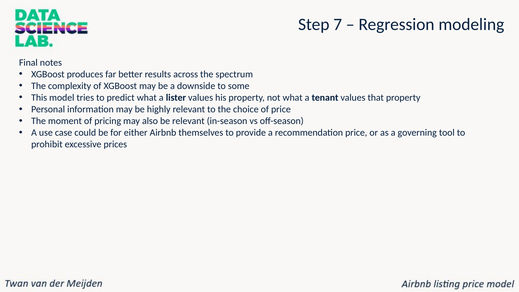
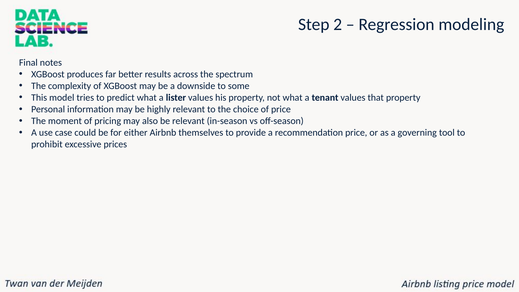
7: 7 -> 2
